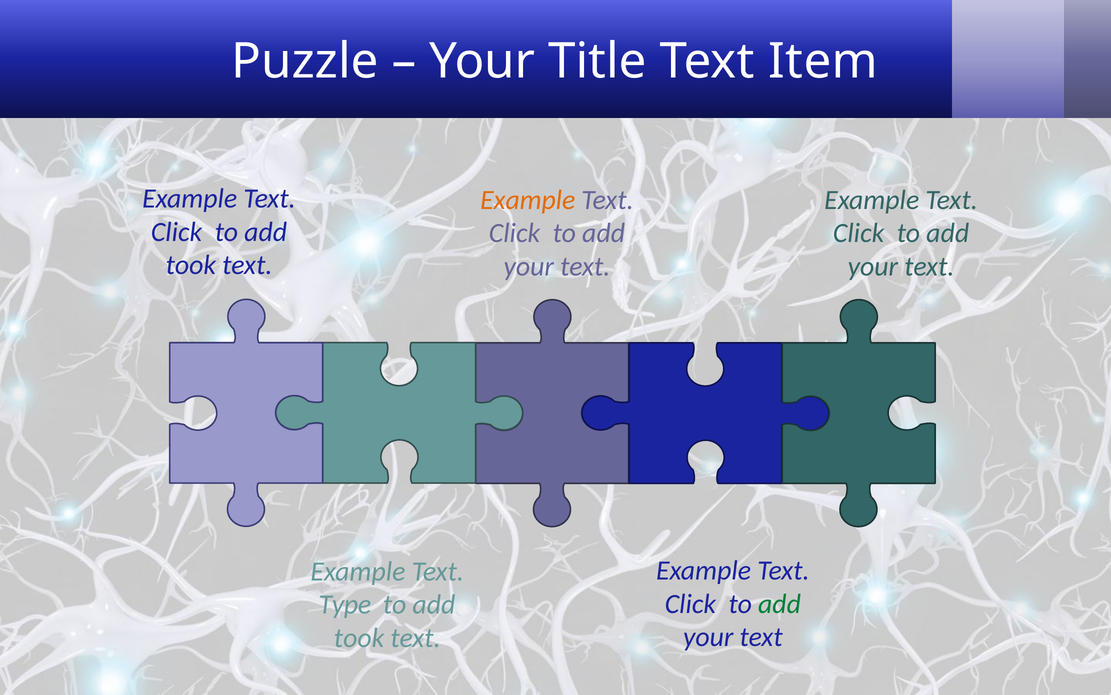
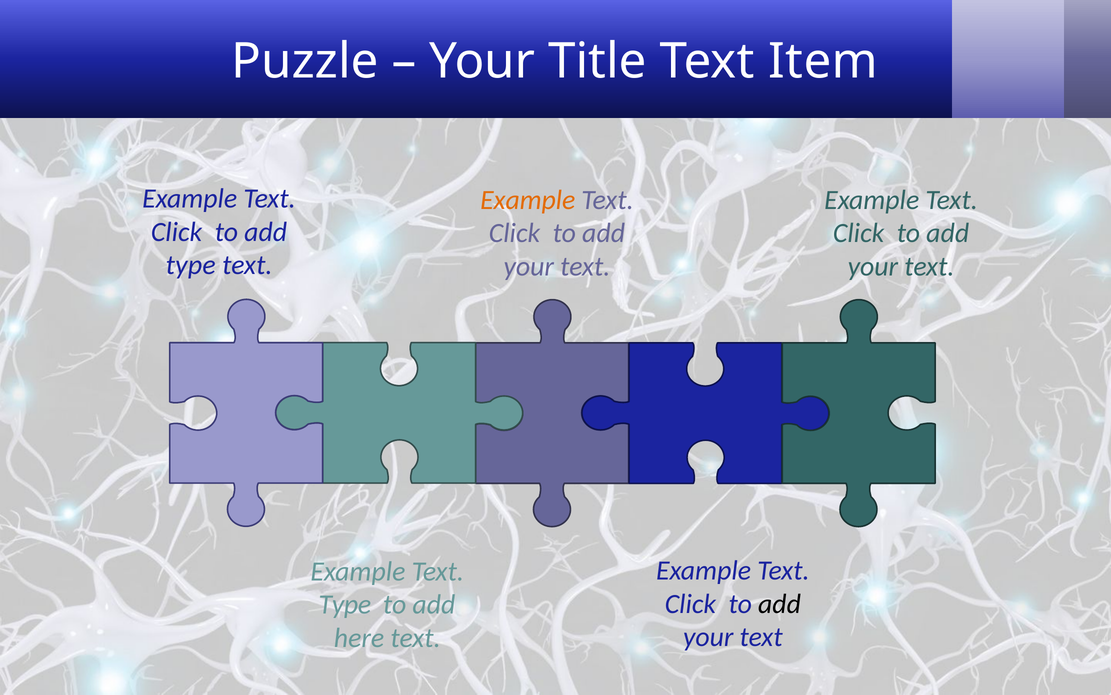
took at (191, 265): took -> type
add at (779, 603) colour: green -> black
took at (359, 638): took -> here
